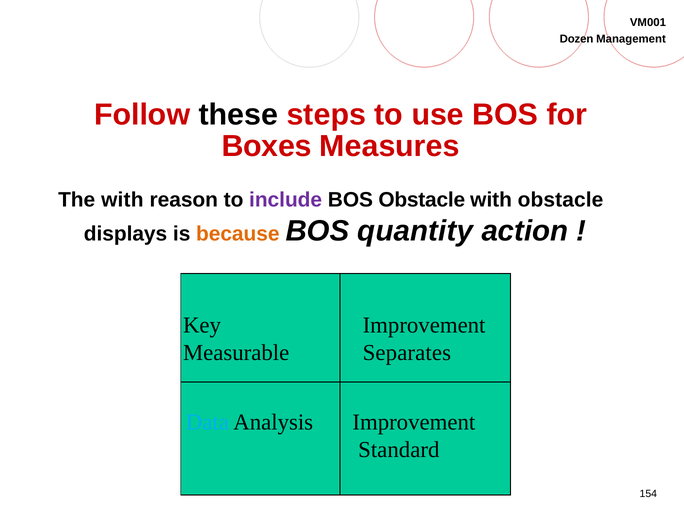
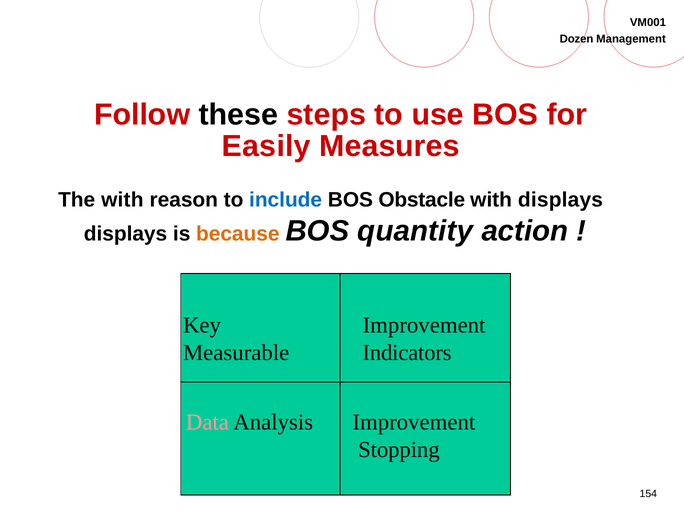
Boxes: Boxes -> Easily
include colour: purple -> blue
with obstacle: obstacle -> displays
Separates: Separates -> Indicators
Data colour: light blue -> pink
Standard: Standard -> Stopping
